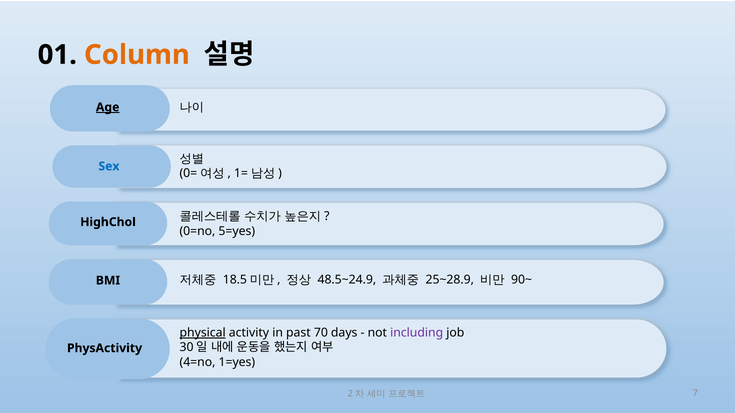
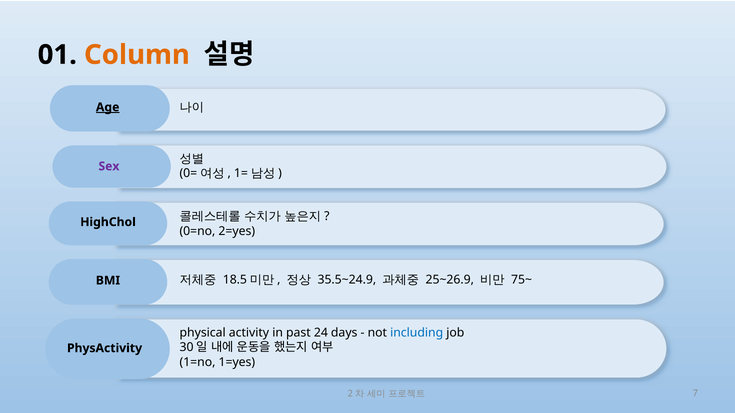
Sex colour: blue -> purple
5=yes: 5=yes -> 2=yes
48.5~24.9: 48.5~24.9 -> 35.5~24.9
25~28.9: 25~28.9 -> 25~26.9
90~: 90~ -> 75~
physical underline: present -> none
70: 70 -> 24
including colour: purple -> blue
4=no: 4=no -> 1=no
